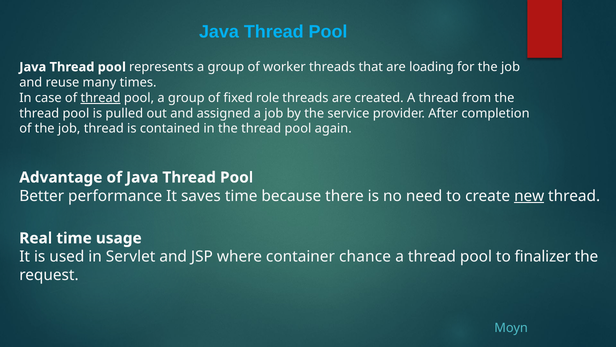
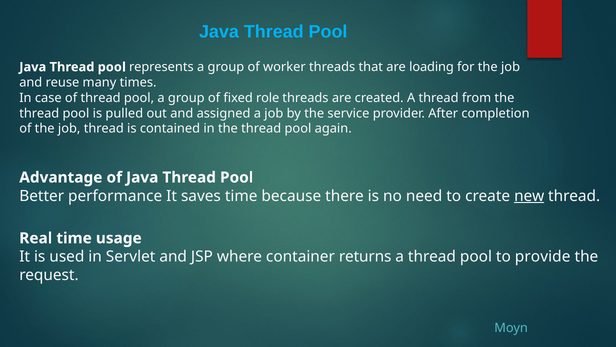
thread at (101, 98) underline: present -> none
chance: chance -> returns
finalizer: finalizer -> provide
